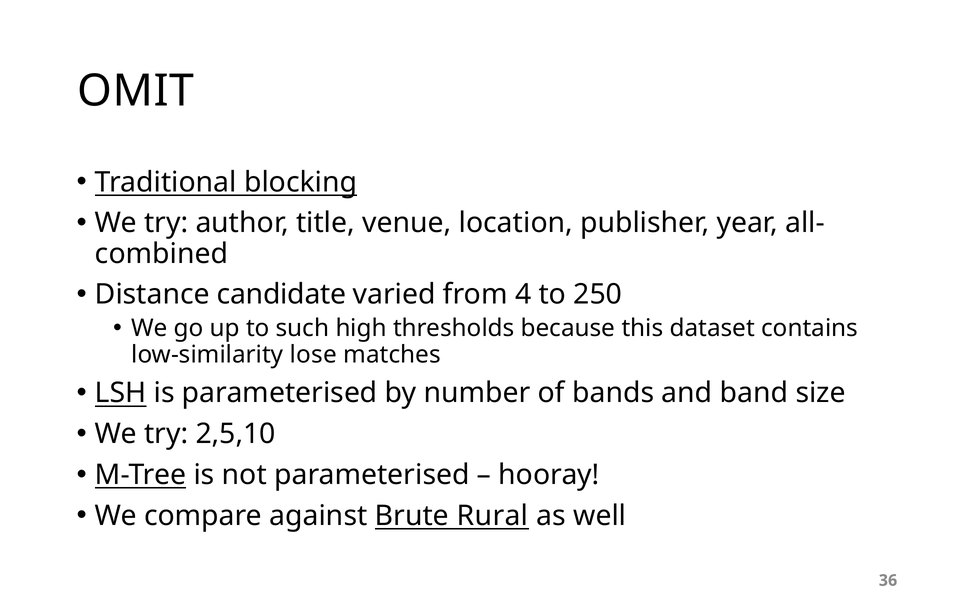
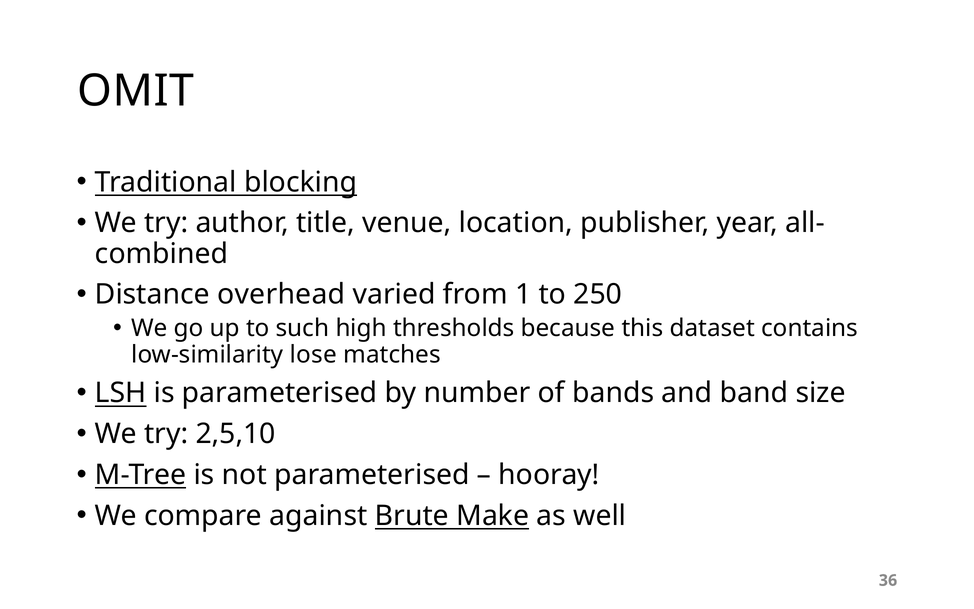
candidate: candidate -> overhead
4: 4 -> 1
Rural: Rural -> Make
